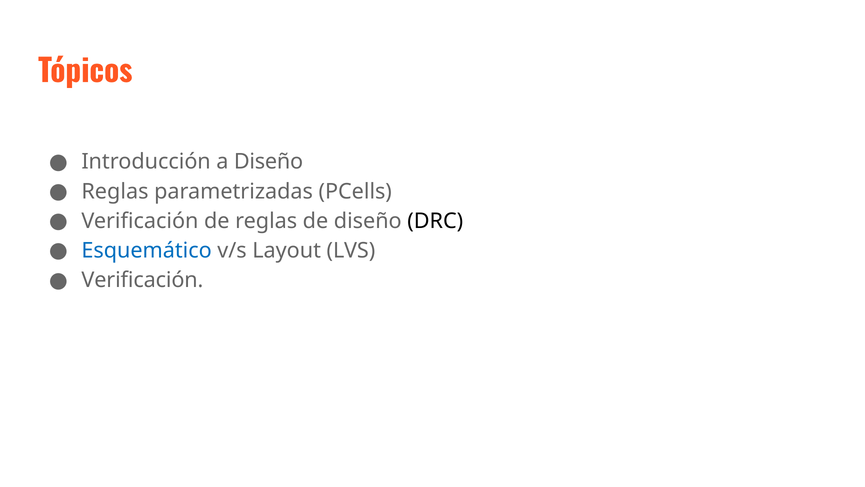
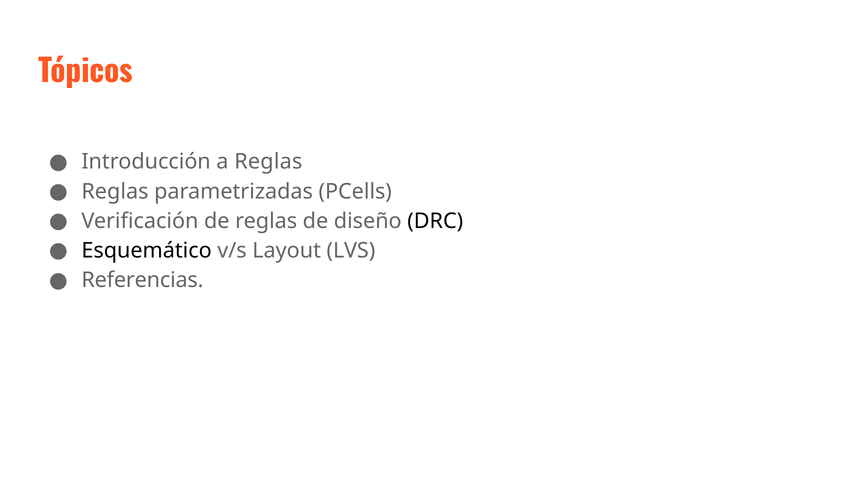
a Diseño: Diseño -> Reglas
Esquemático colour: blue -> black
Verificación at (142, 280): Verificación -> Referencias
